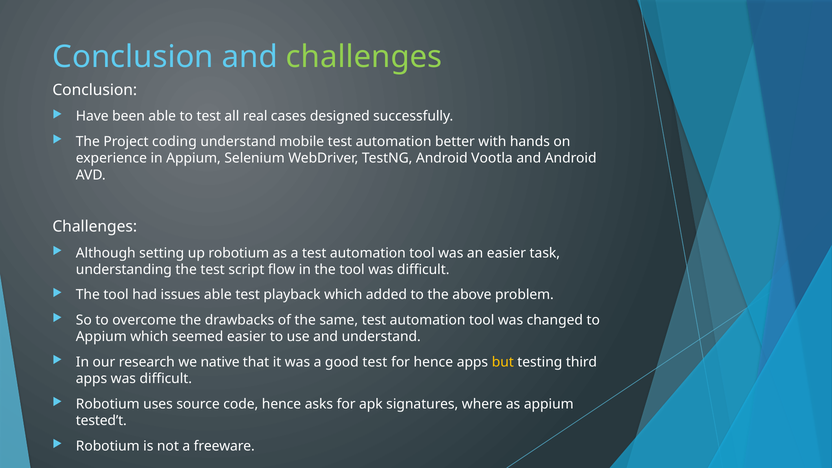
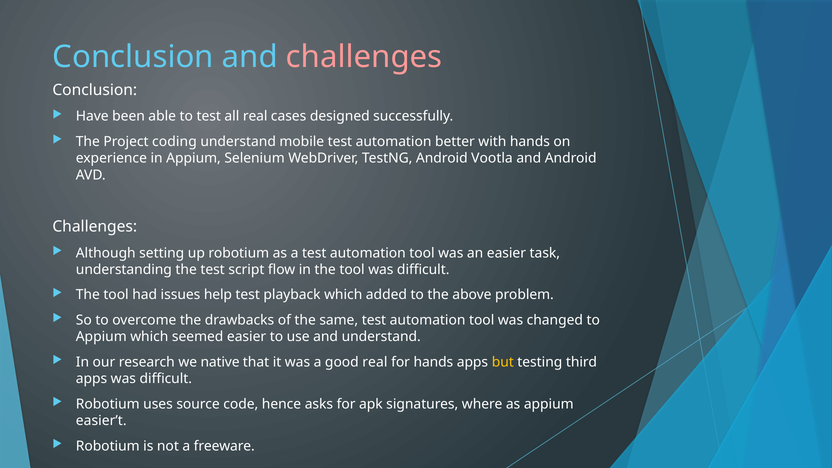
challenges at (364, 57) colour: light green -> pink
issues able: able -> help
good test: test -> real
for hence: hence -> hands
tested’t: tested’t -> easier’t
